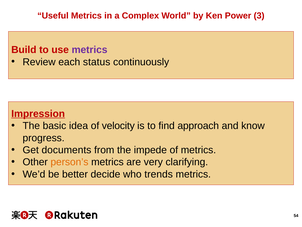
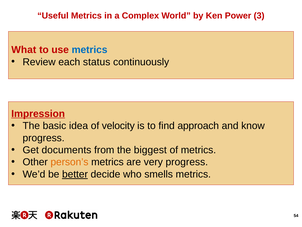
Build: Build -> What
metrics at (90, 50) colour: purple -> blue
impede: impede -> biggest
very clarifying: clarifying -> progress
better underline: none -> present
trends: trends -> smells
